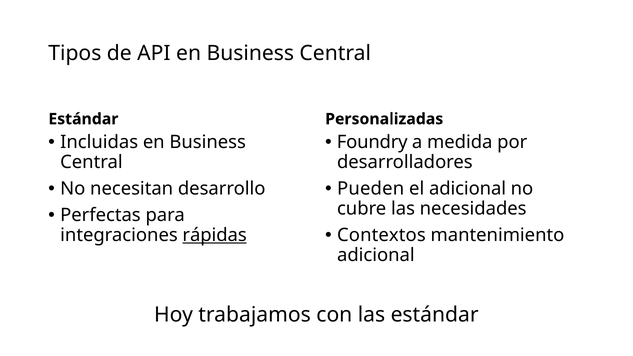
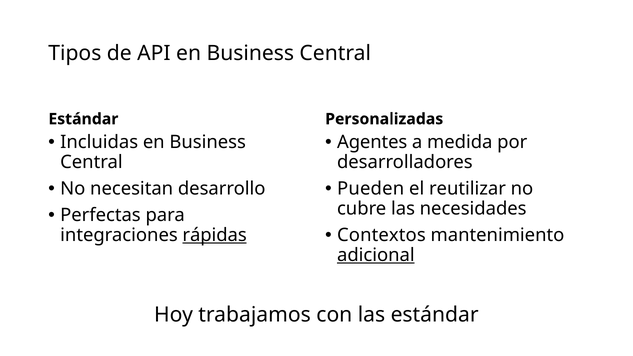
Foundry: Foundry -> Agentes
el adicional: adicional -> reutilizar
adicional at (376, 255) underline: none -> present
